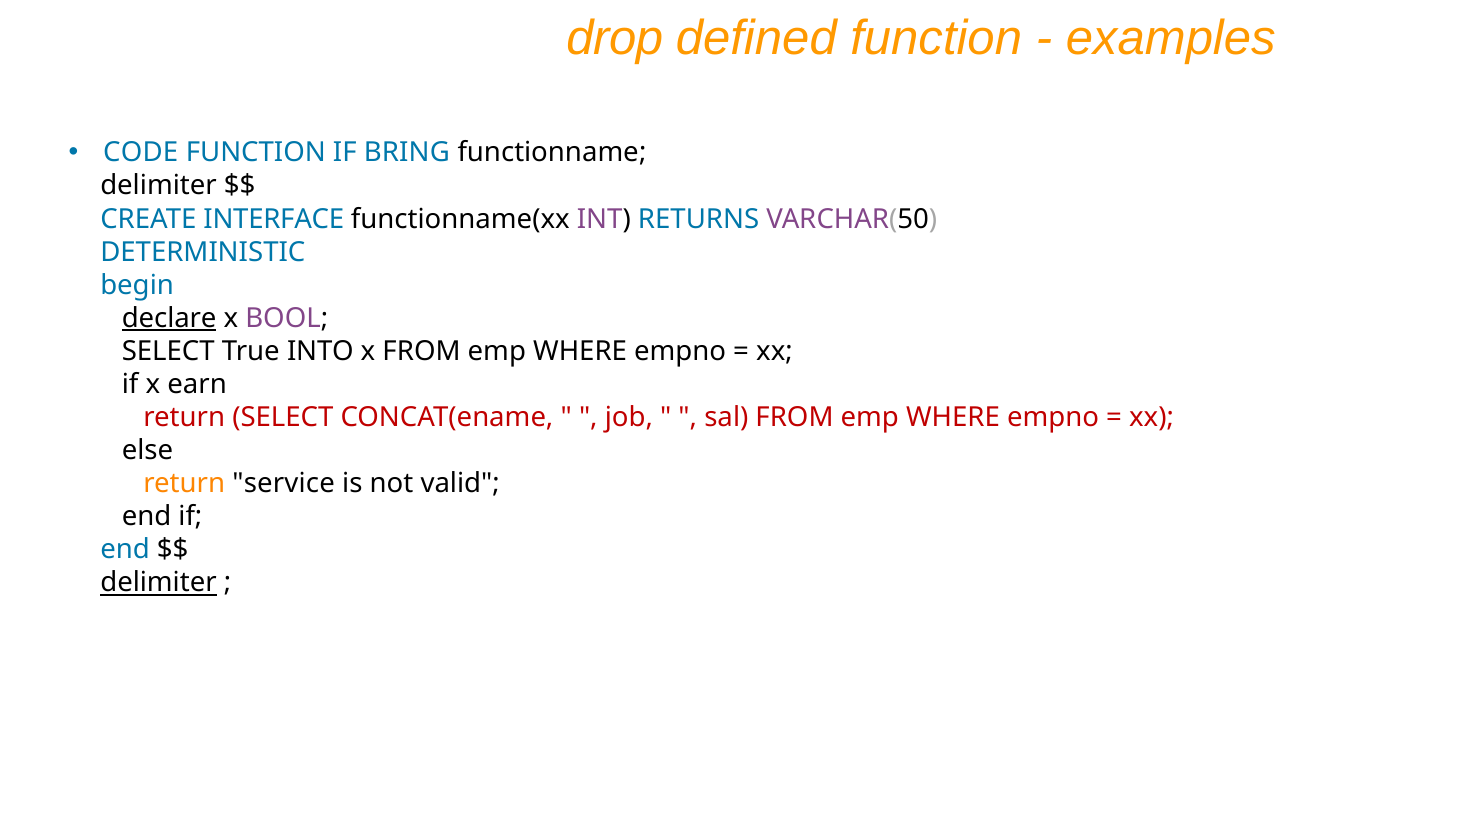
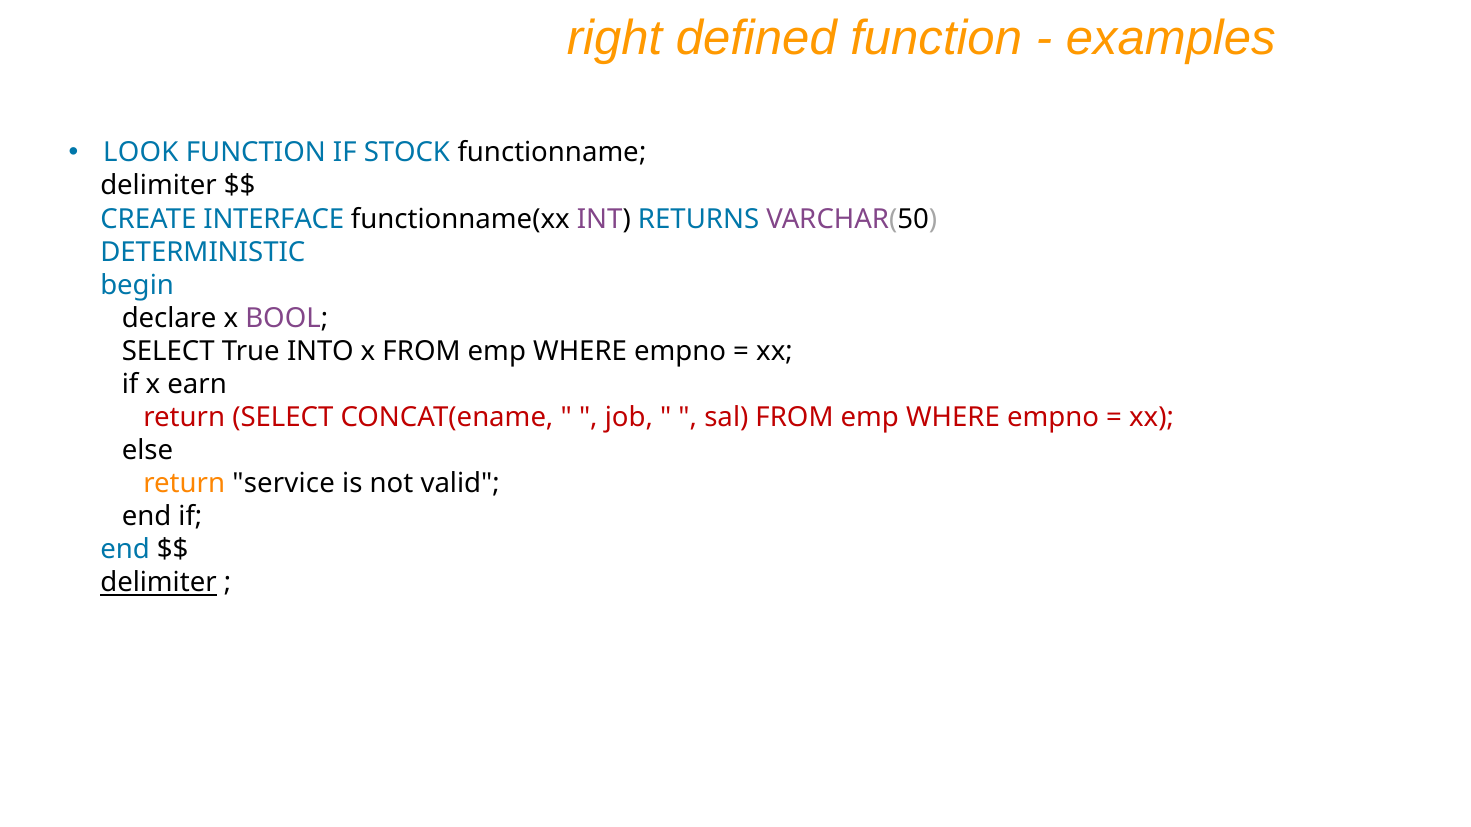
drop: drop -> right
CODE: CODE -> LOOK
BRING: BRING -> STOCK
declare underline: present -> none
